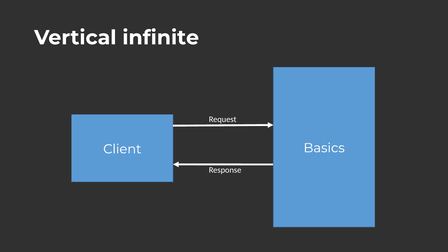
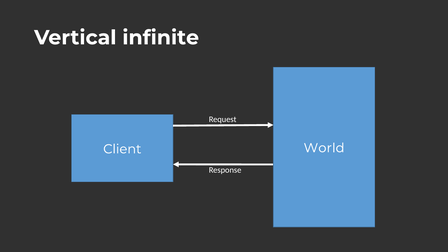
Basics: Basics -> World
